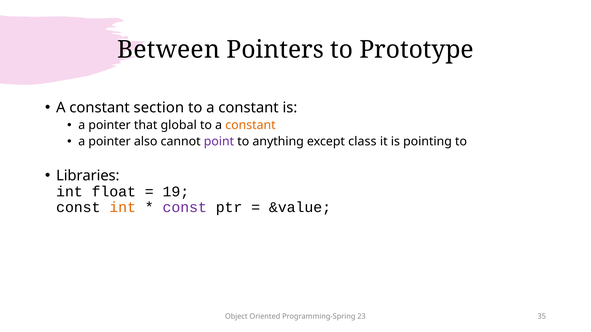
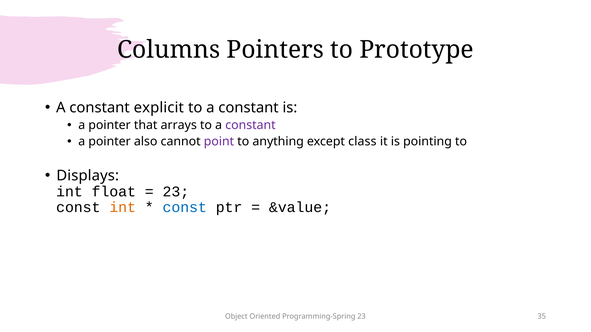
Between: Between -> Columns
section: section -> explicit
global: global -> arrays
constant at (250, 125) colour: orange -> purple
Libraries: Libraries -> Displays
19 at (176, 192): 19 -> 23
const at (185, 208) colour: purple -> blue
